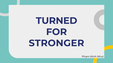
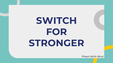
TURNED: TURNED -> SWITCH
